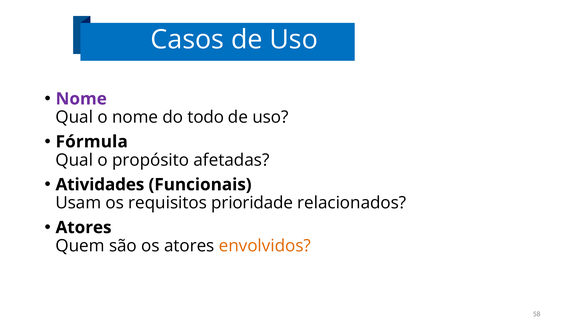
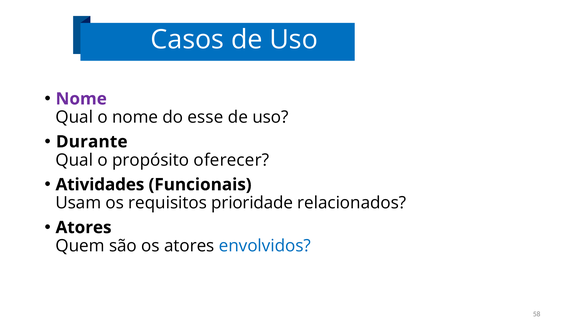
todo: todo -> esse
Fórmula: Fórmula -> Durante
afetadas: afetadas -> oferecer
envolvidos colour: orange -> blue
